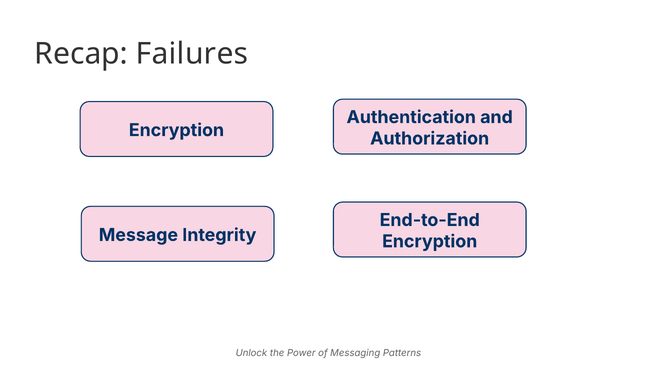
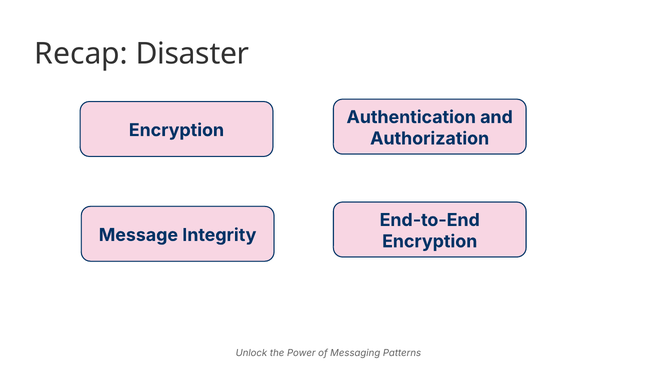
Failures: Failures -> Disaster
